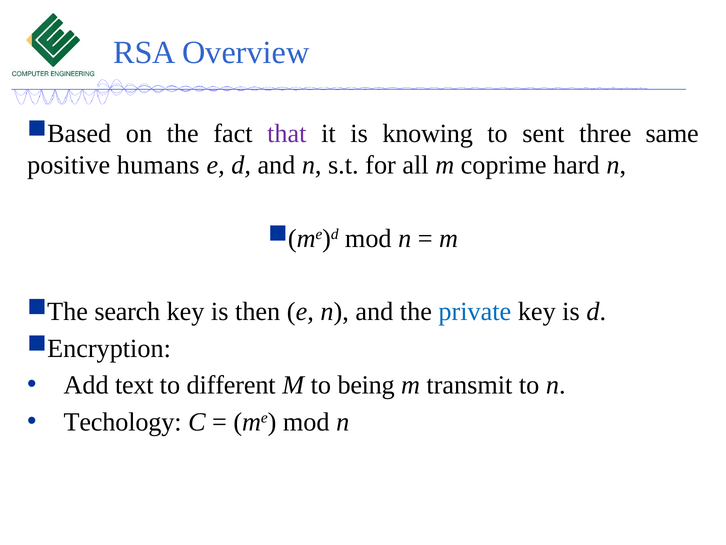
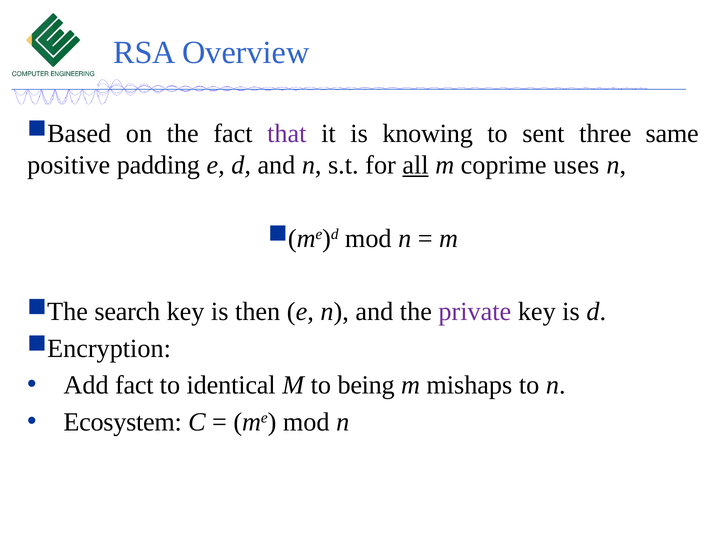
humans: humans -> padding
all underline: none -> present
hard: hard -> uses
private colour: blue -> purple
Add text: text -> fact
different: different -> identical
transmit: transmit -> mishaps
Techology: Techology -> Ecosystem
